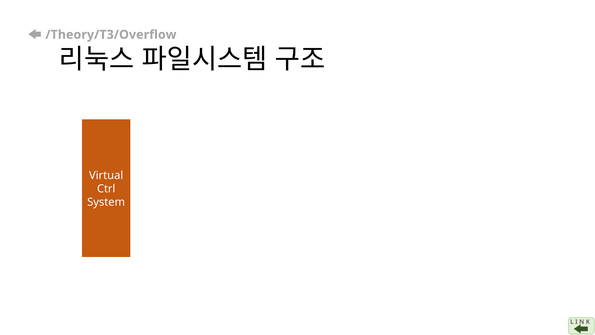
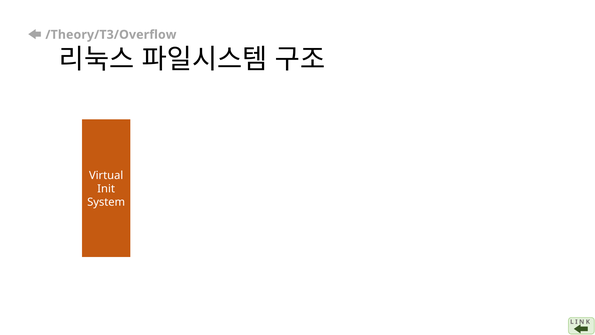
Ctrl: Ctrl -> Init
